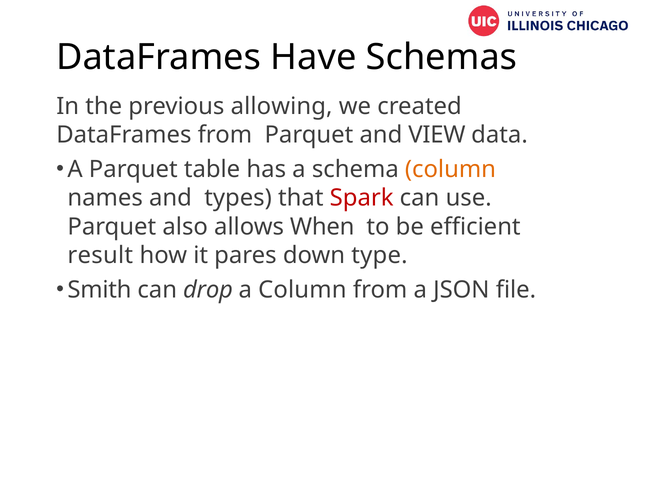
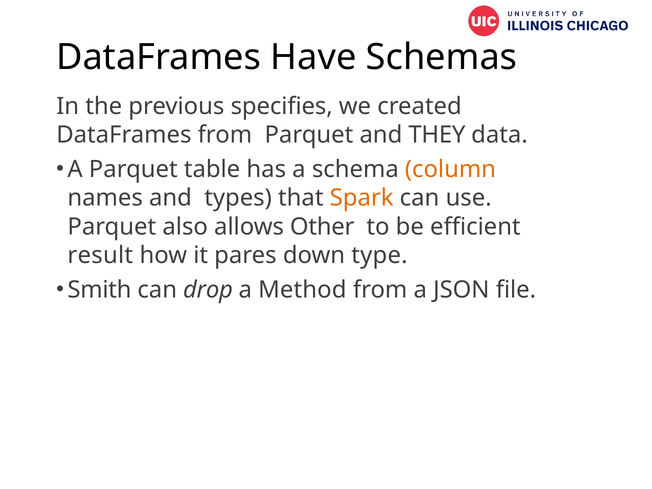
allowing: allowing -> specifies
VIEW: VIEW -> THEY
Spark colour: red -> orange
When: When -> Other
a Column: Column -> Method
